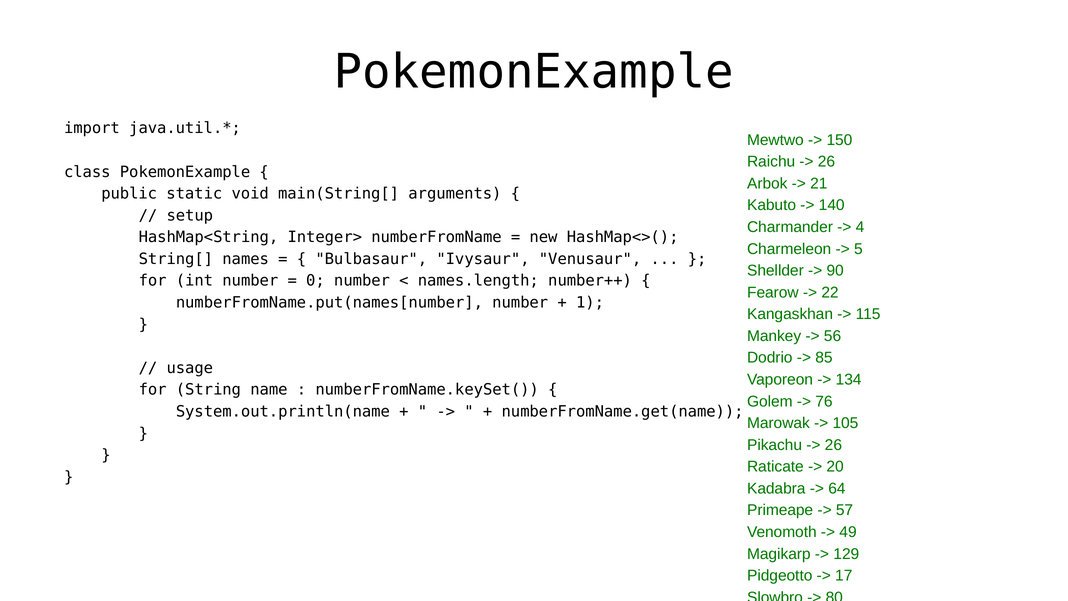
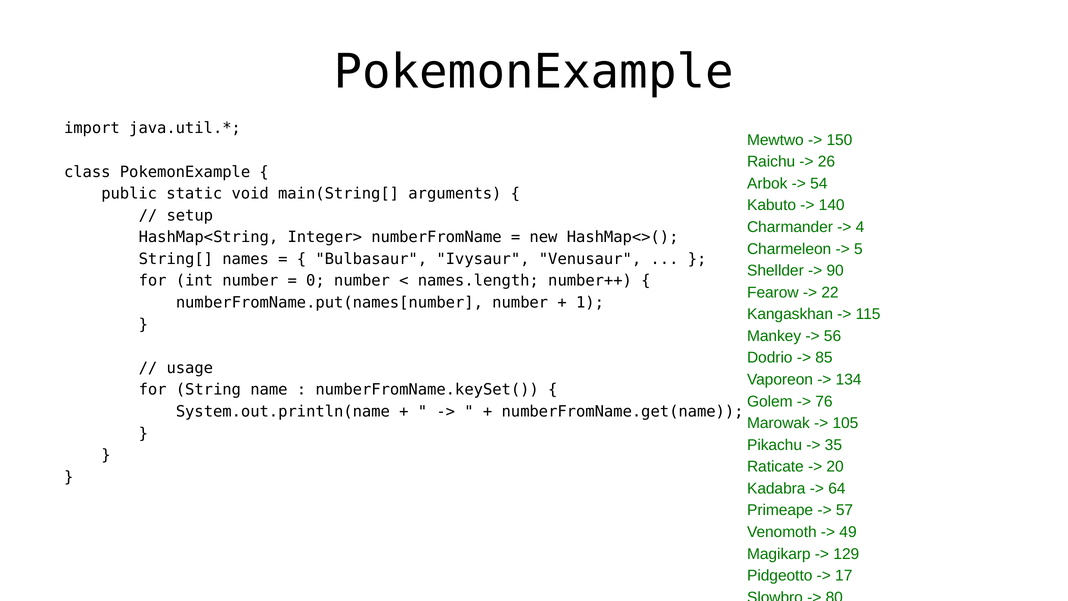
21 at (819, 183): 21 -> 54
26 at (833, 445): 26 -> 35
